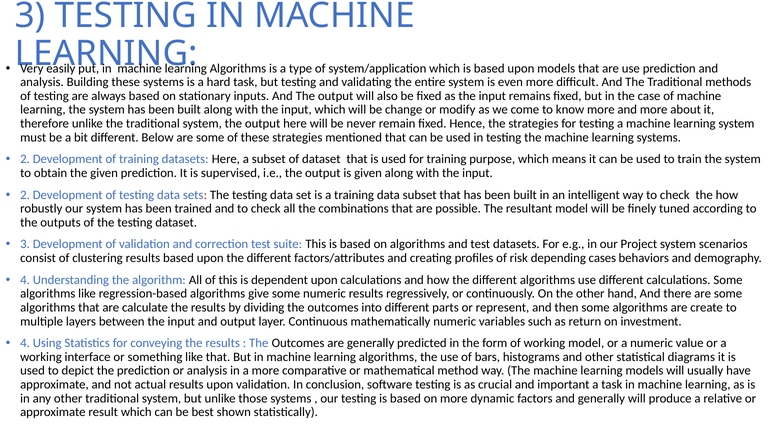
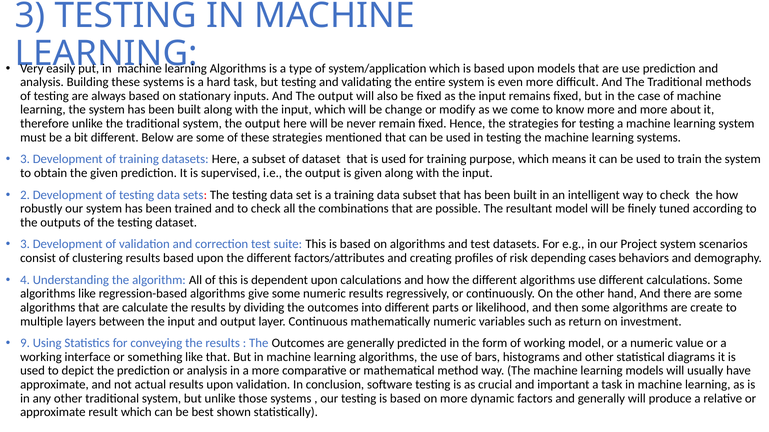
2 at (25, 159): 2 -> 3
represent: represent -> likelihood
4 at (25, 344): 4 -> 9
